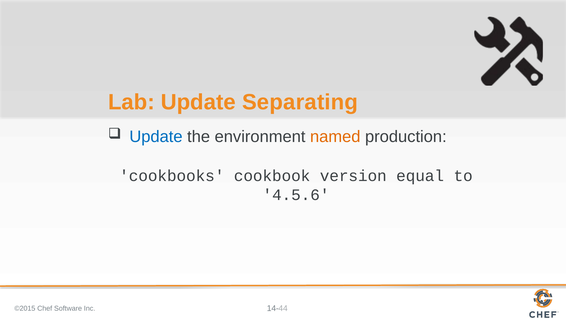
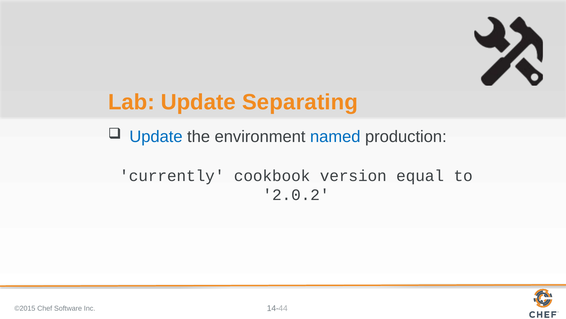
named colour: orange -> blue
cookbooks: cookbooks -> currently
4.5.6: 4.5.6 -> 2.0.2
